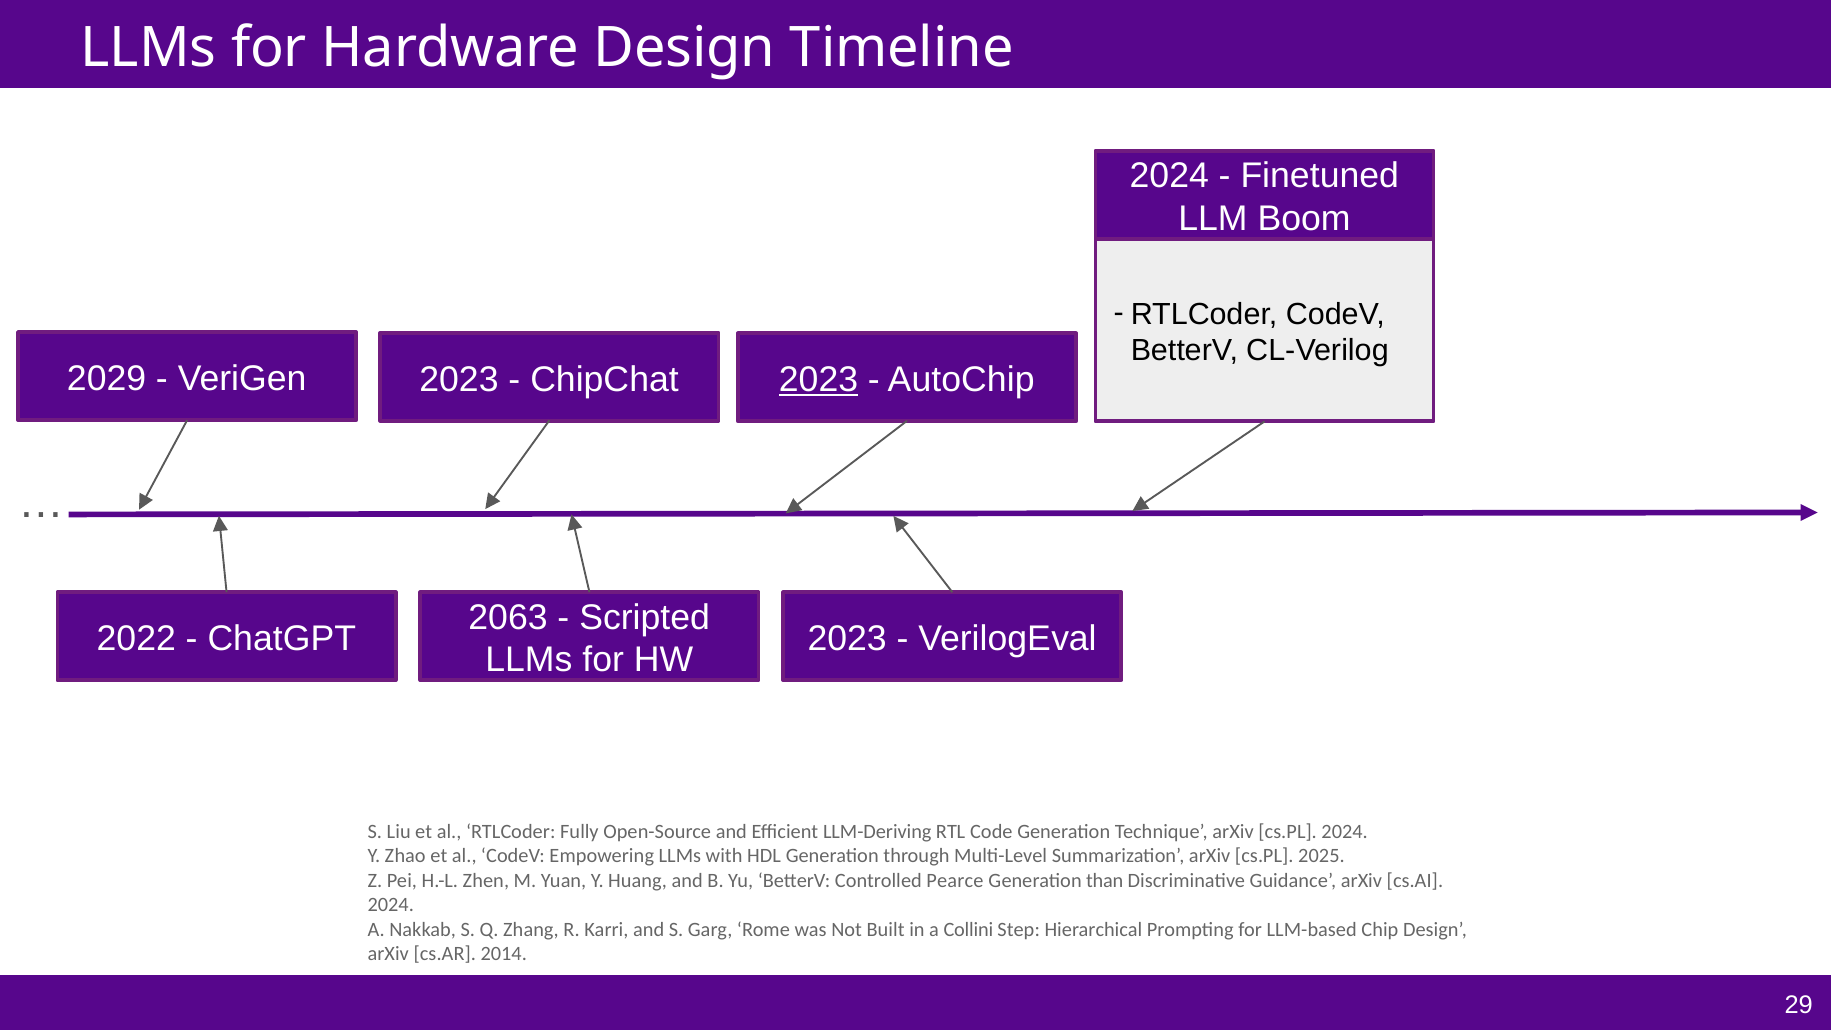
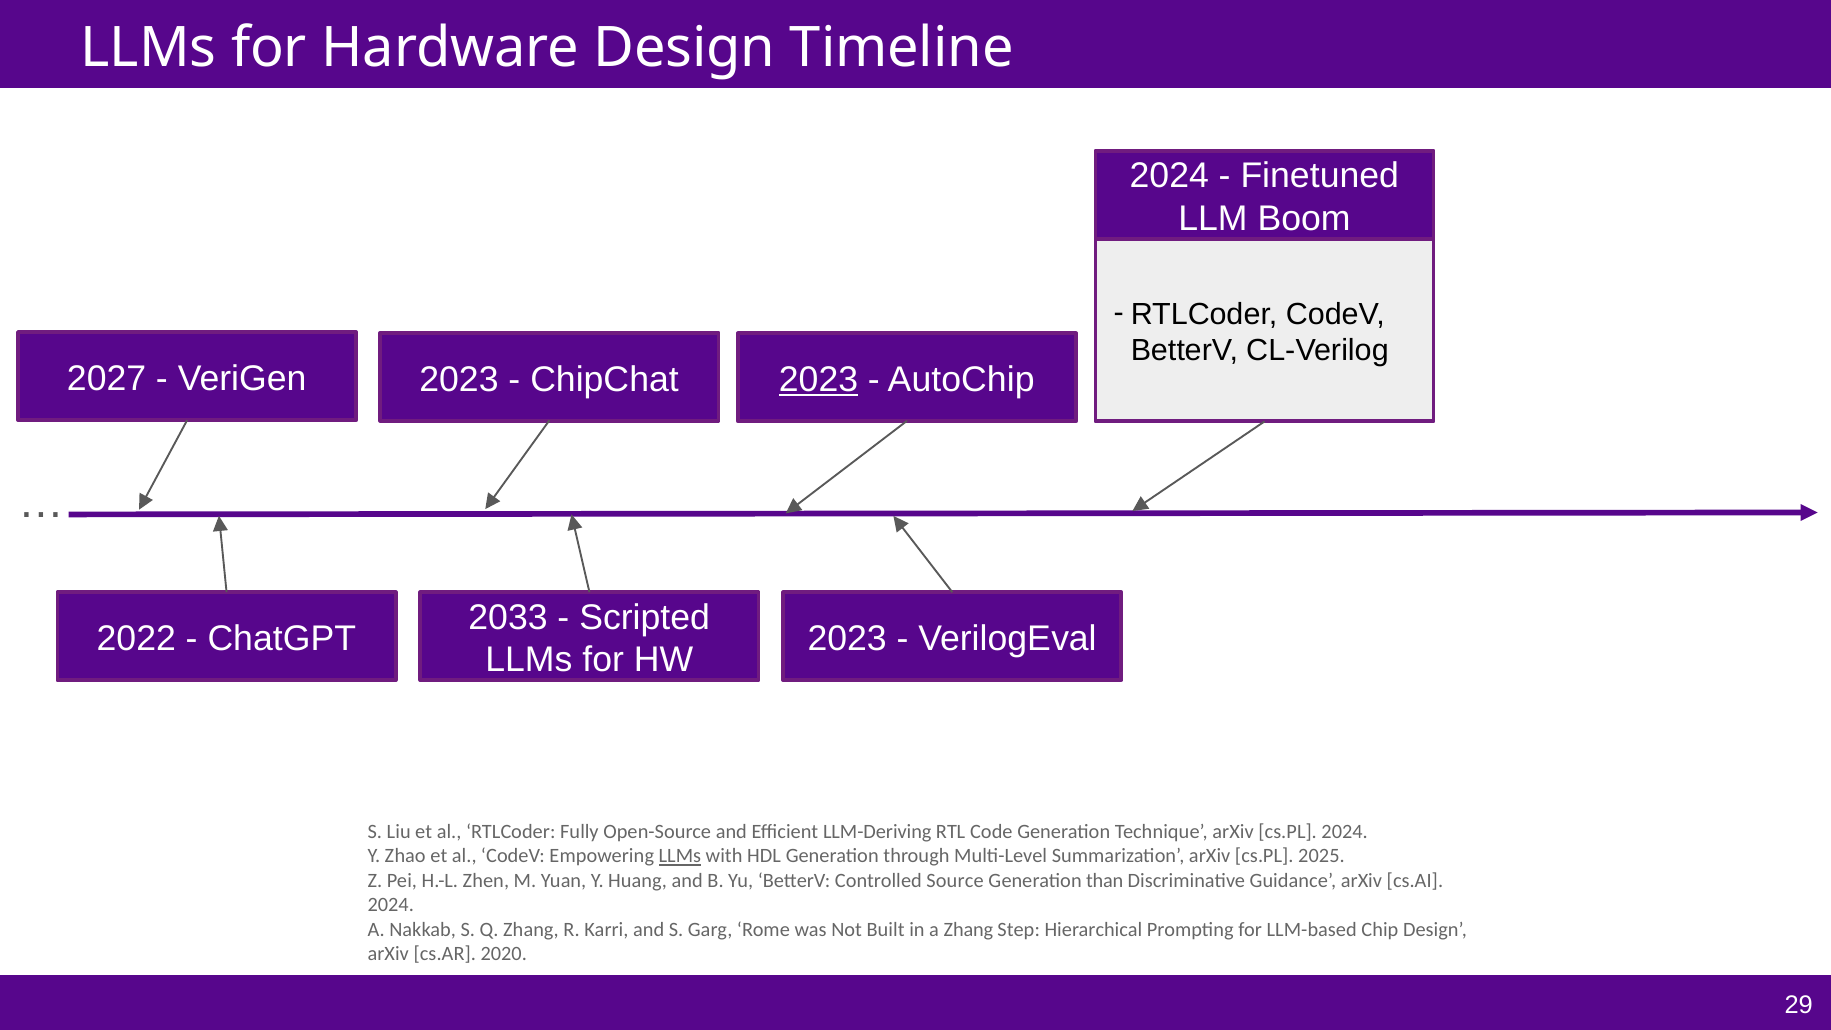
2029: 2029 -> 2027
2063: 2063 -> 2033
LLMs at (680, 856) underline: none -> present
Pearce: Pearce -> Source
a Collini: Collini -> Zhang
2014: 2014 -> 2020
